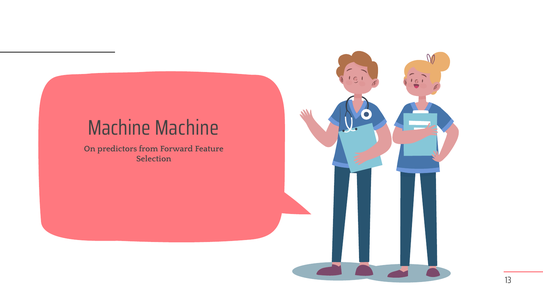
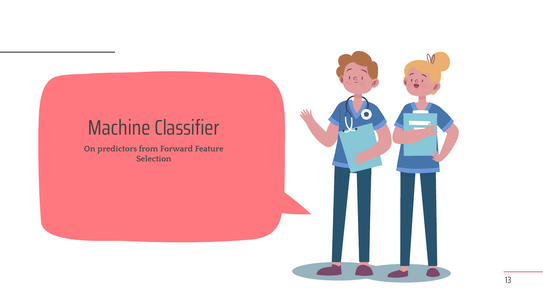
Machine Machine: Machine -> Classifier
